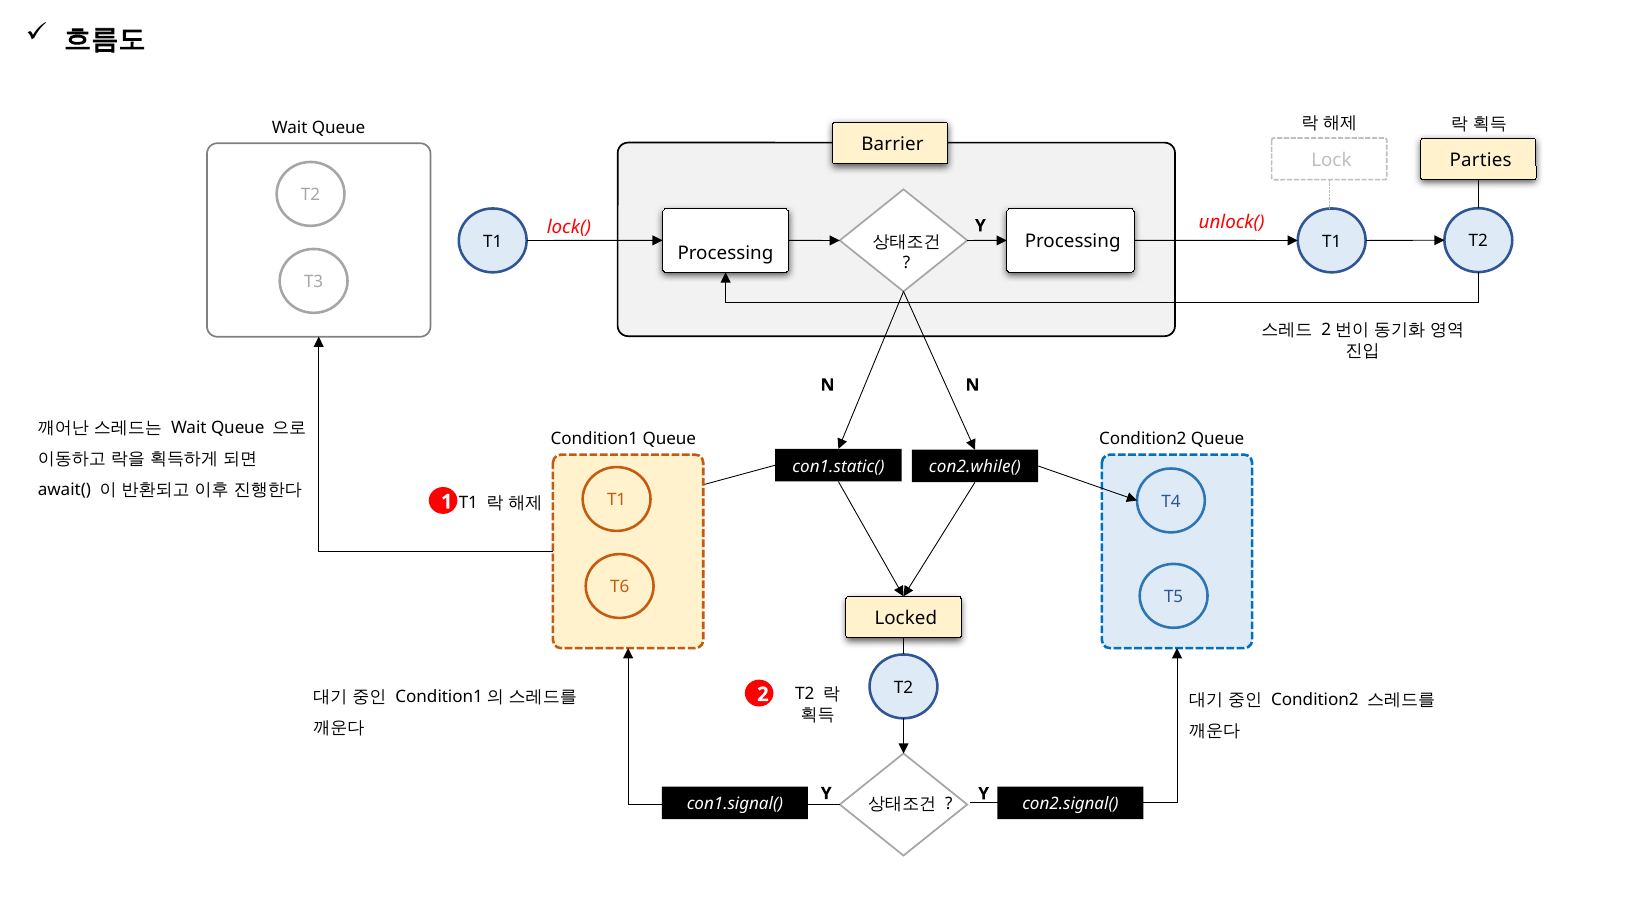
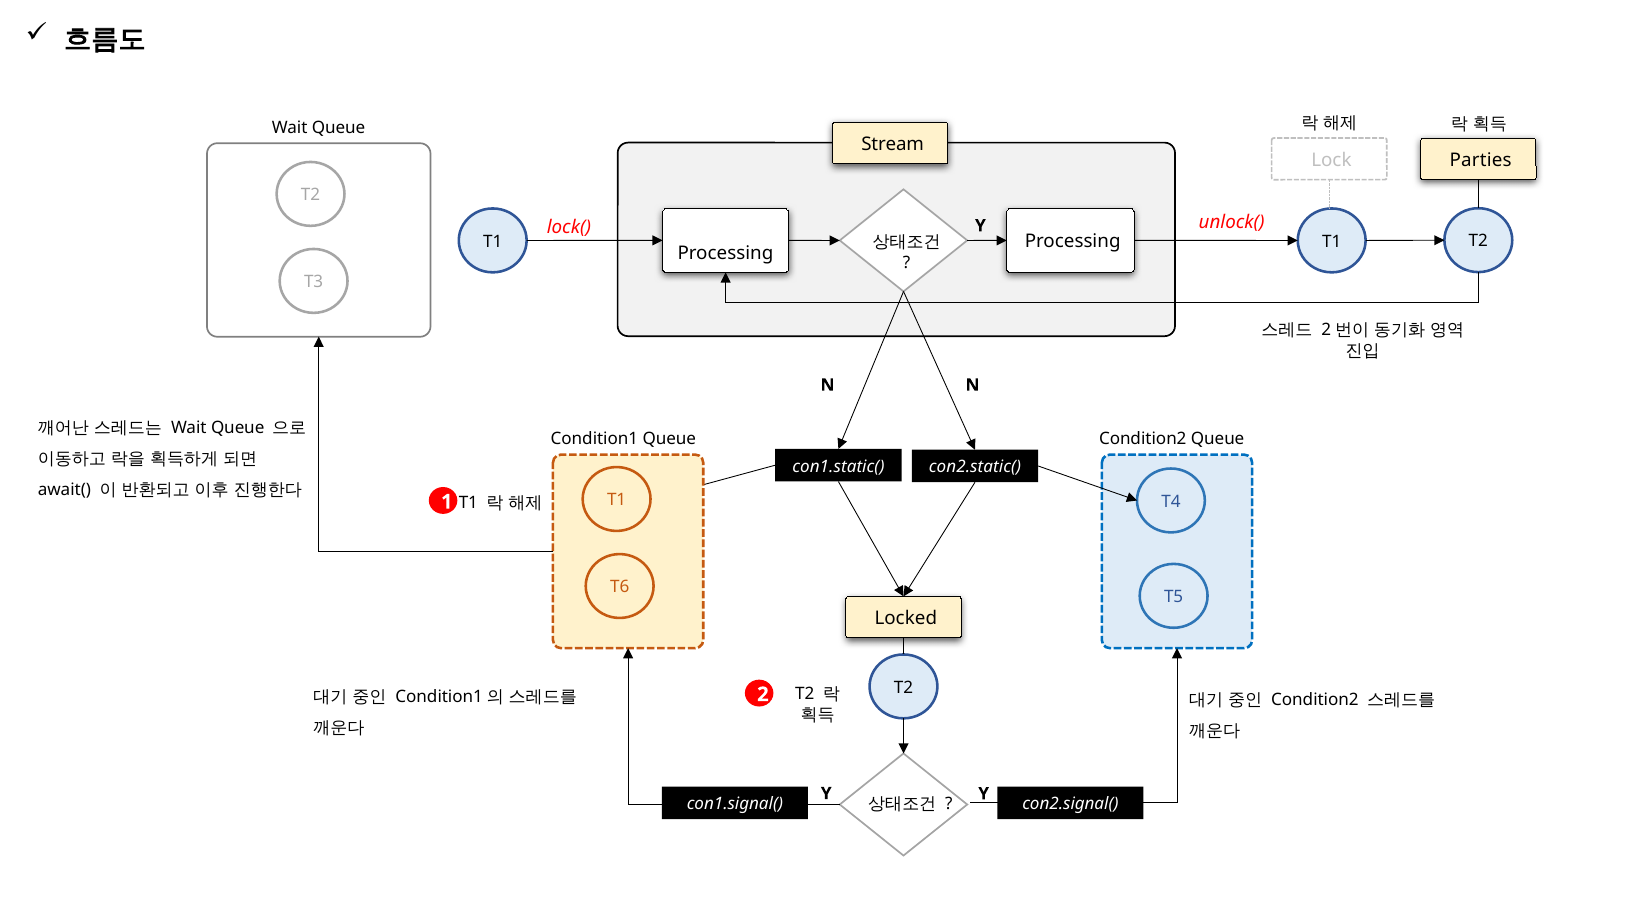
Barrier: Barrier -> Stream
con2.while(: con2.while( -> con2.static(
